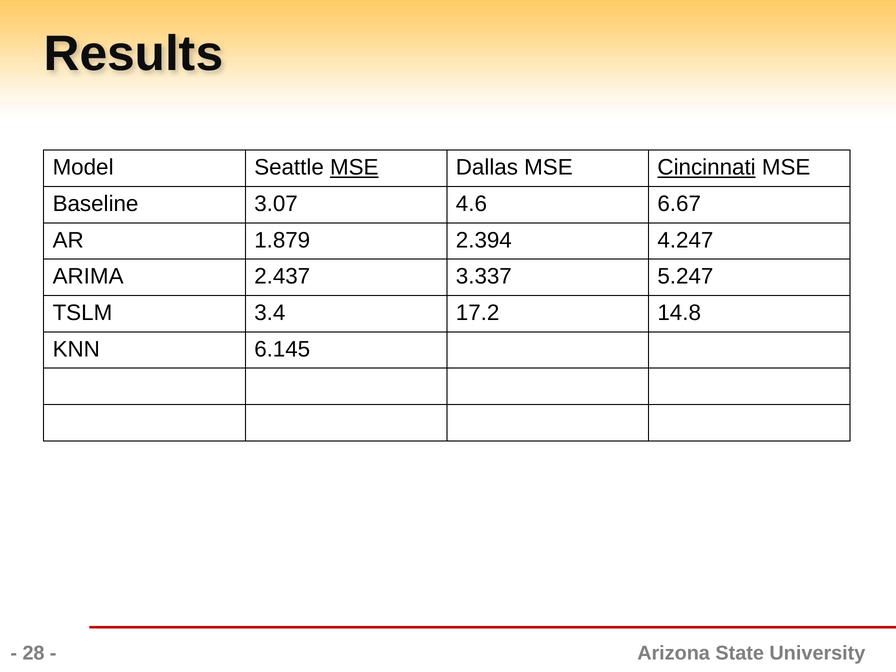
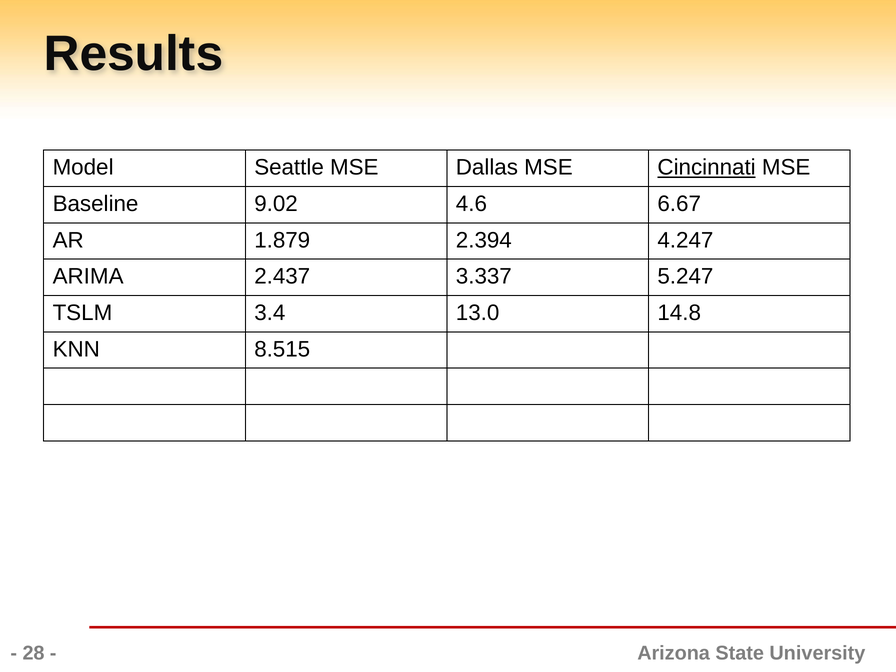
MSE at (354, 168) underline: present -> none
3.07: 3.07 -> 9.02
17.2: 17.2 -> 13.0
6.145: 6.145 -> 8.515
